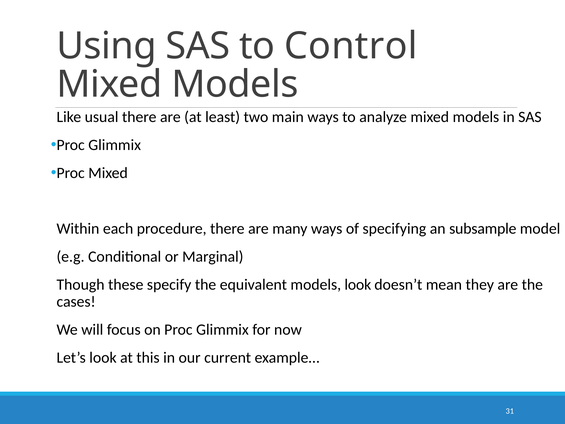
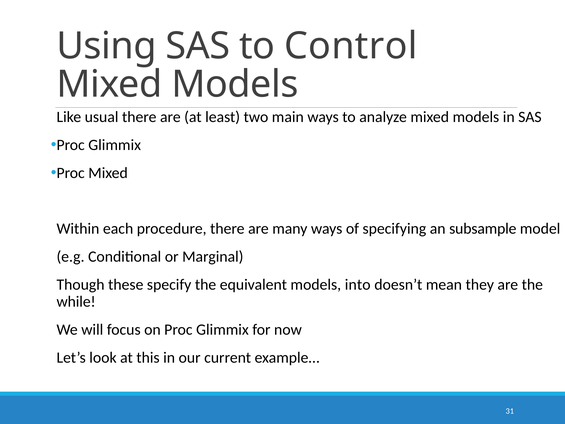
models look: look -> into
cases: cases -> while
